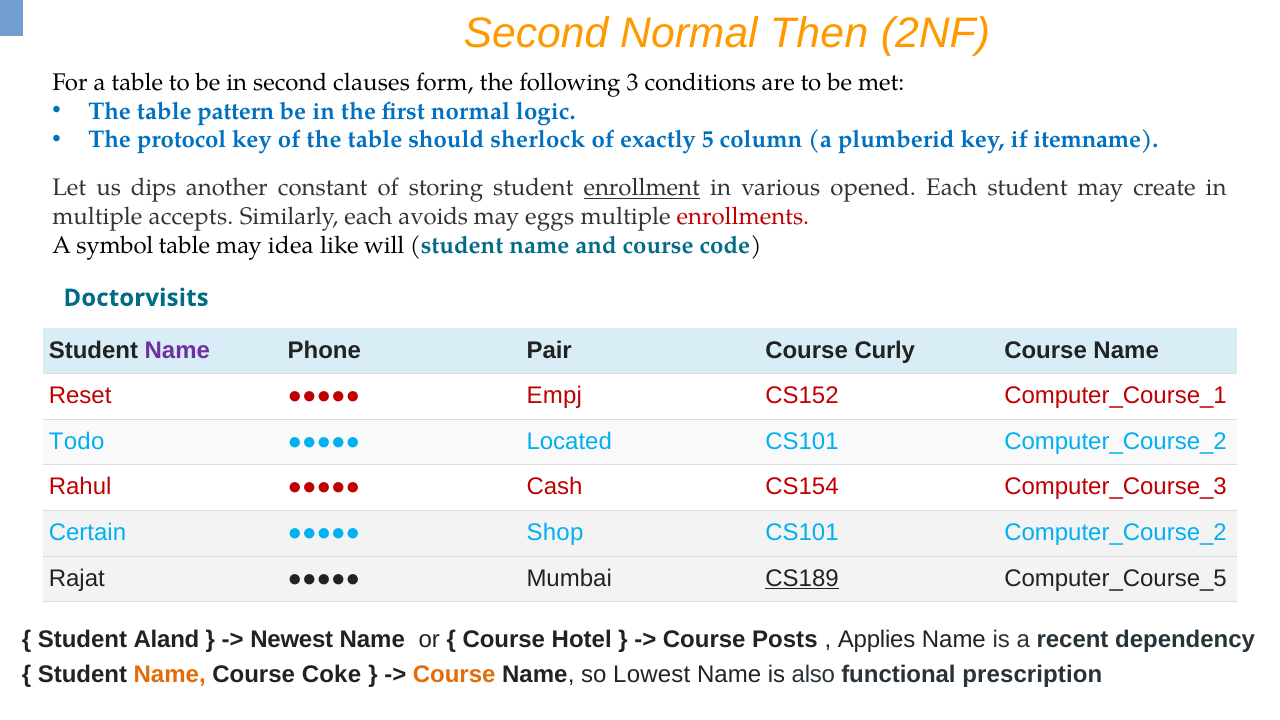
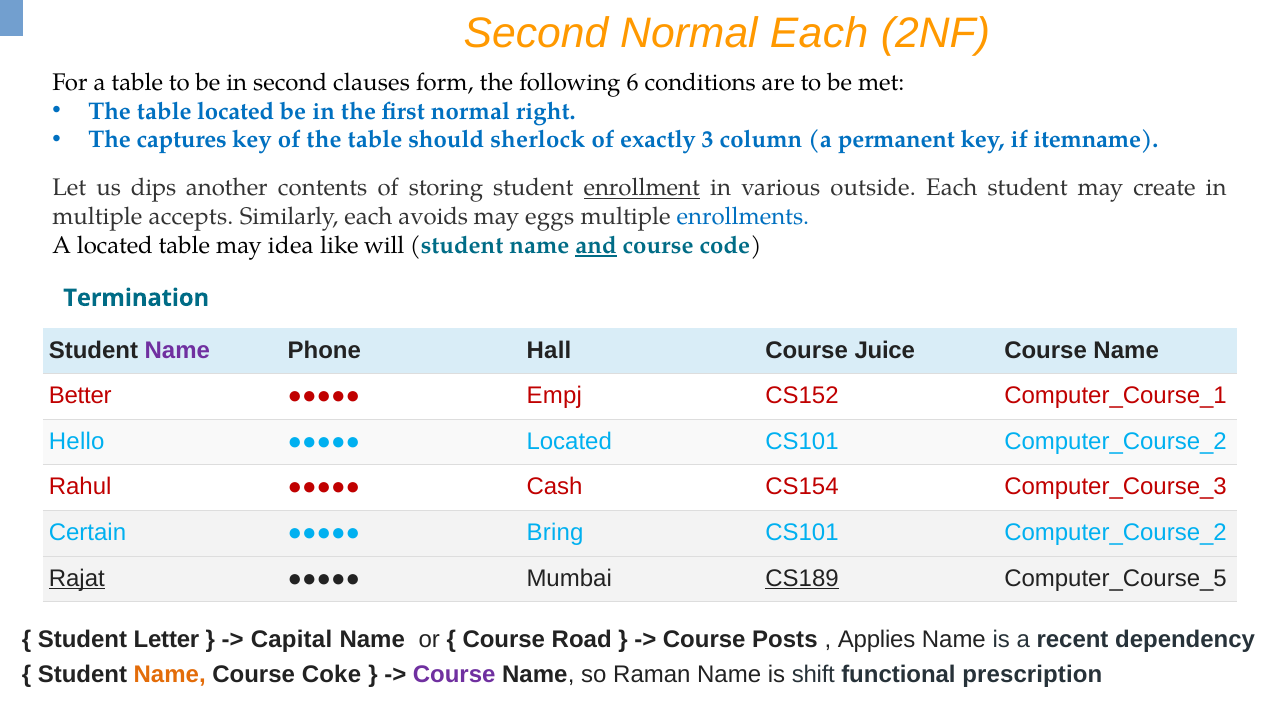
Normal Then: Then -> Each
3: 3 -> 6
table pattern: pattern -> located
logic: logic -> right
protocol: protocol -> captures
5: 5 -> 3
plumberid: plumberid -> permanent
constant: constant -> contents
opened: opened -> outside
enrollments colour: red -> blue
A symbol: symbol -> located
and underline: none -> present
Doctorvisits: Doctorvisits -> Termination
Pair: Pair -> Hall
Curly: Curly -> Juice
Reset: Reset -> Better
Todo: Todo -> Hello
Shop: Shop -> Bring
Rajat underline: none -> present
Aland: Aland -> Letter
Newest: Newest -> Capital
Hotel: Hotel -> Road
Course at (454, 674) colour: orange -> purple
Lowest: Lowest -> Raman
also: also -> shift
